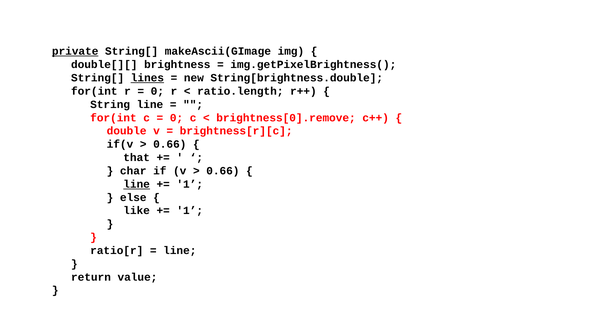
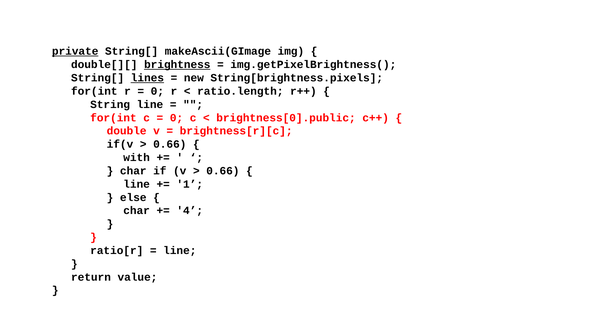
brightness underline: none -> present
String[brightness.double: String[brightness.double -> String[brightness.pixels
brightness[0].remove: brightness[0].remove -> brightness[0].public
that: that -> with
line at (137, 184) underline: present -> none
like at (137, 211): like -> char
1 at (190, 211): 1 -> 4
